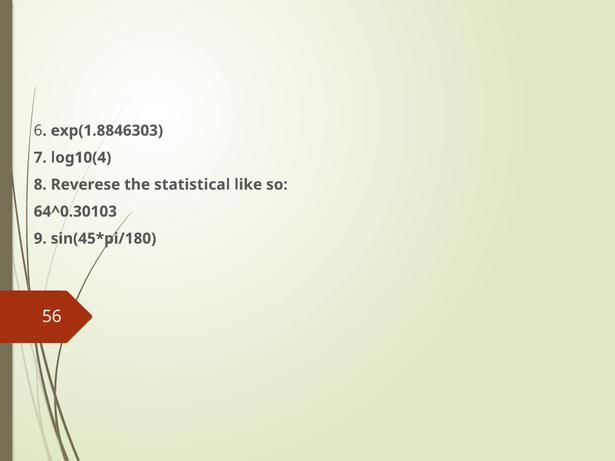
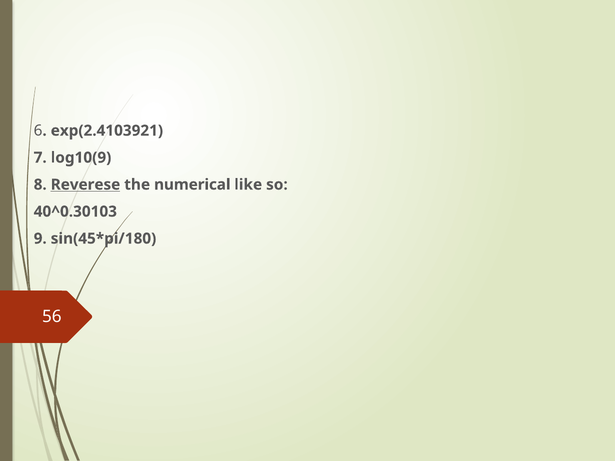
exp(1.8846303: exp(1.8846303 -> exp(2.4103921
log10(4: log10(4 -> log10(9
Reverese underline: none -> present
statistical: statistical -> numerical
64^0.30103: 64^0.30103 -> 40^0.30103
